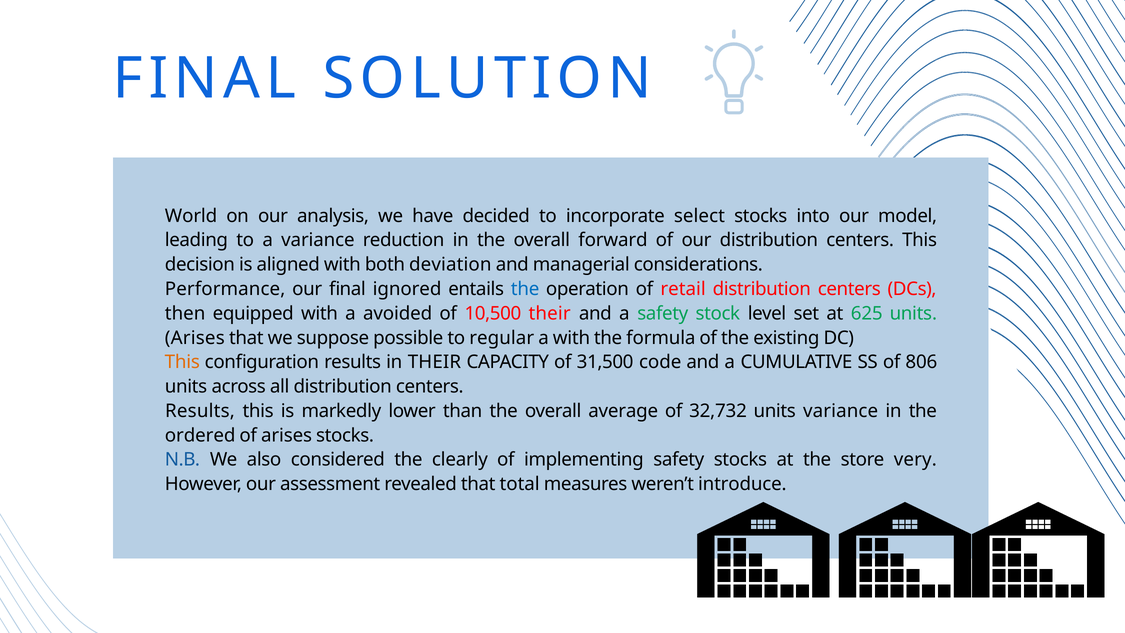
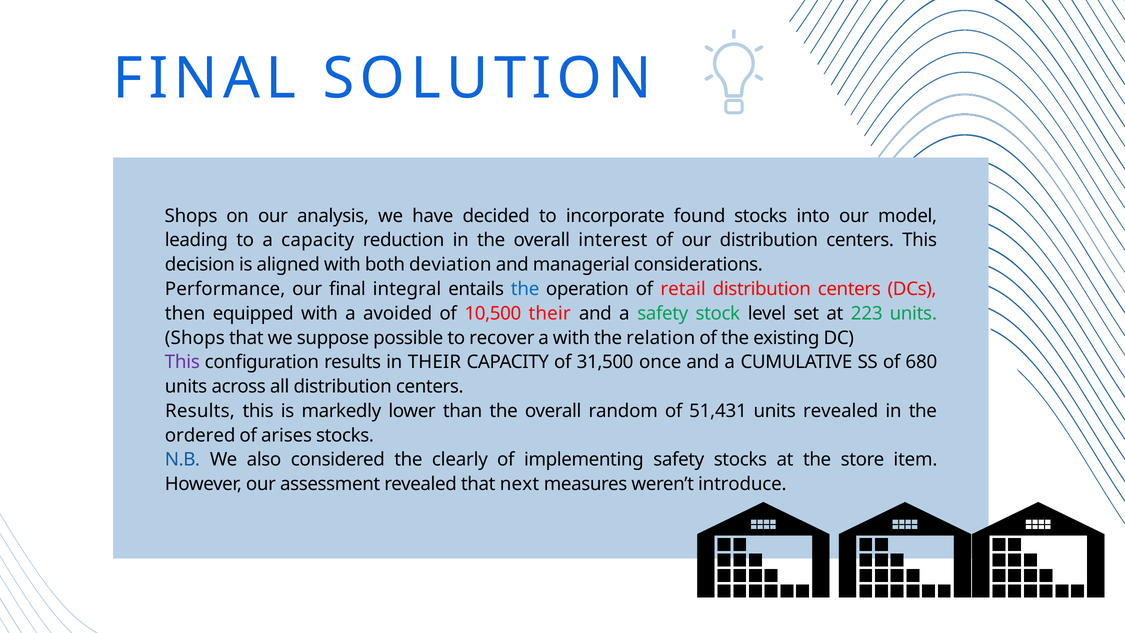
World at (191, 216): World -> Shops
select: select -> found
a variance: variance -> capacity
forward: forward -> interest
ignored: ignored -> integral
625: 625 -> 223
Arises at (195, 338): Arises -> Shops
regular: regular -> recover
formula: formula -> relation
This at (182, 362) colour: orange -> purple
code: code -> once
806: 806 -> 680
average: average -> random
32,732: 32,732 -> 51,431
units variance: variance -> revealed
very: very -> item
total: total -> next
